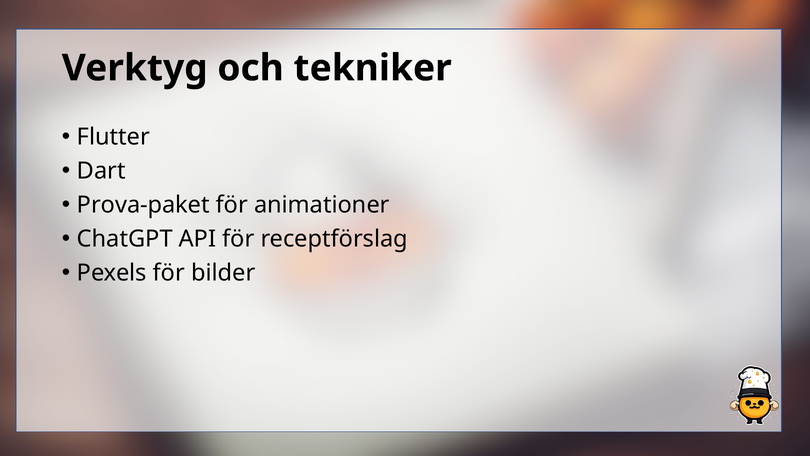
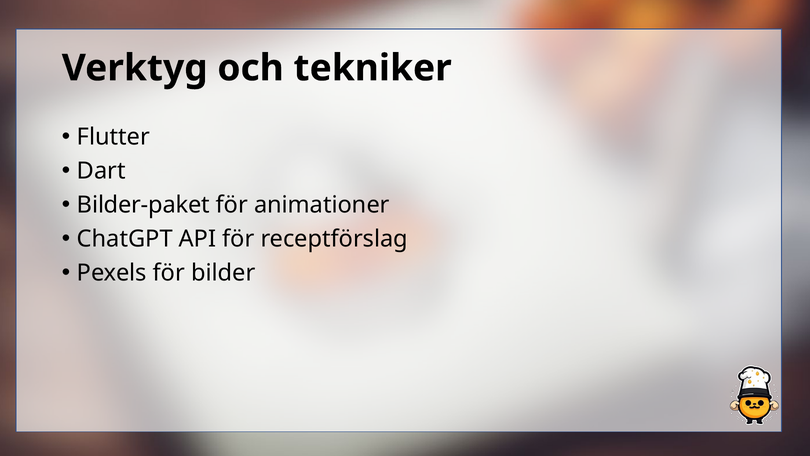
Prova-paket: Prova-paket -> Bilder-paket
